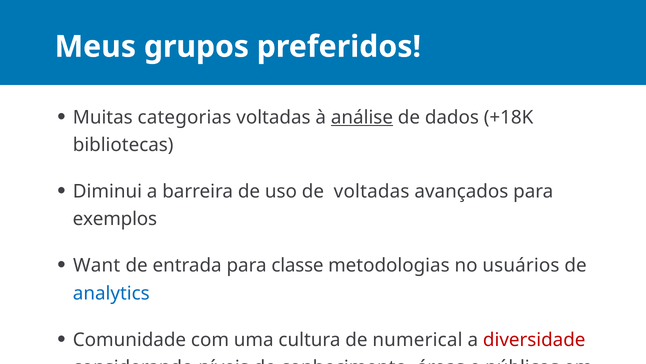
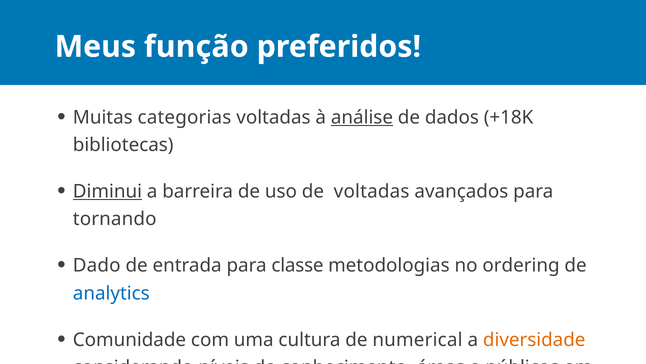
grupos: grupos -> função
Diminui underline: none -> present
exemplos: exemplos -> tornando
Want: Want -> Dado
usuários: usuários -> ordering
diversidade colour: red -> orange
